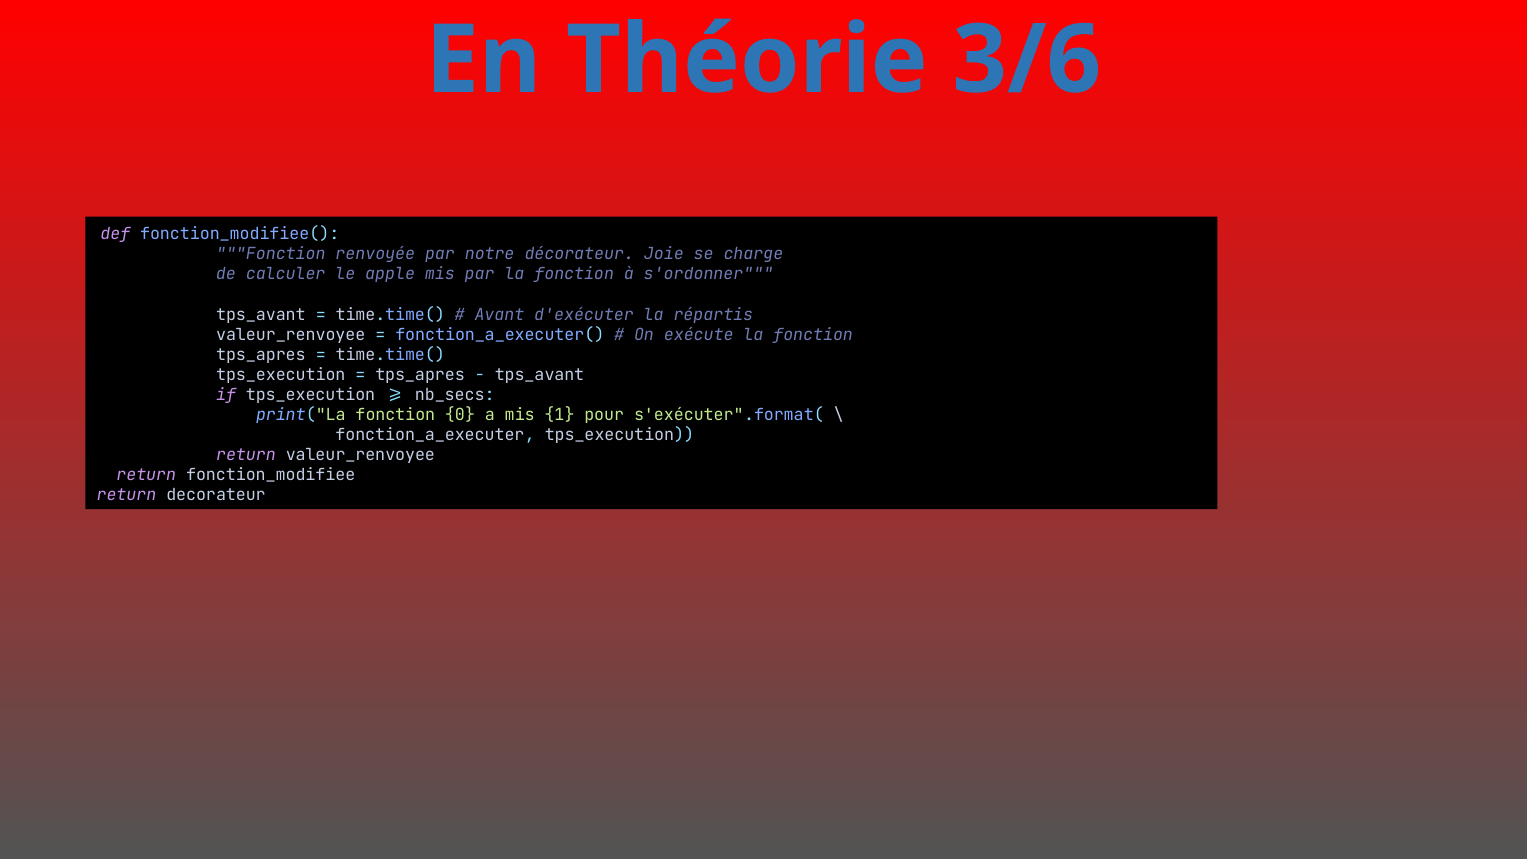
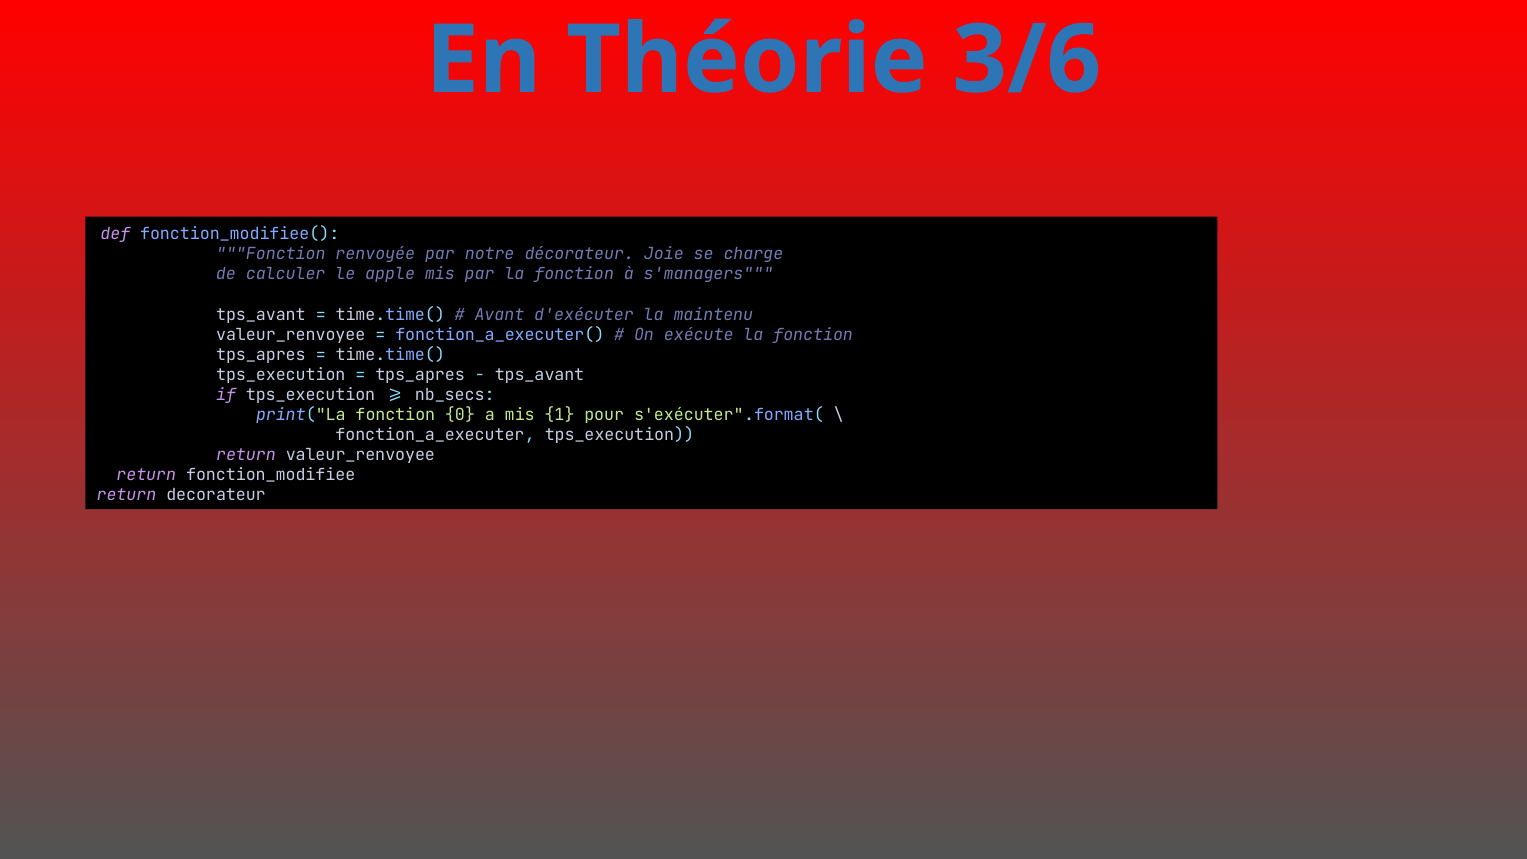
s'ordonner: s'ordonner -> s'managers
répartis: répartis -> maintenu
